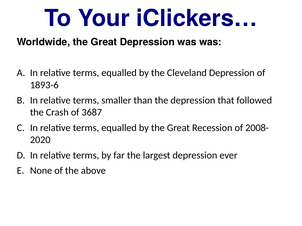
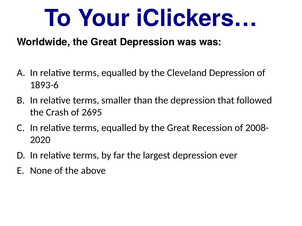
3687: 3687 -> 2695
